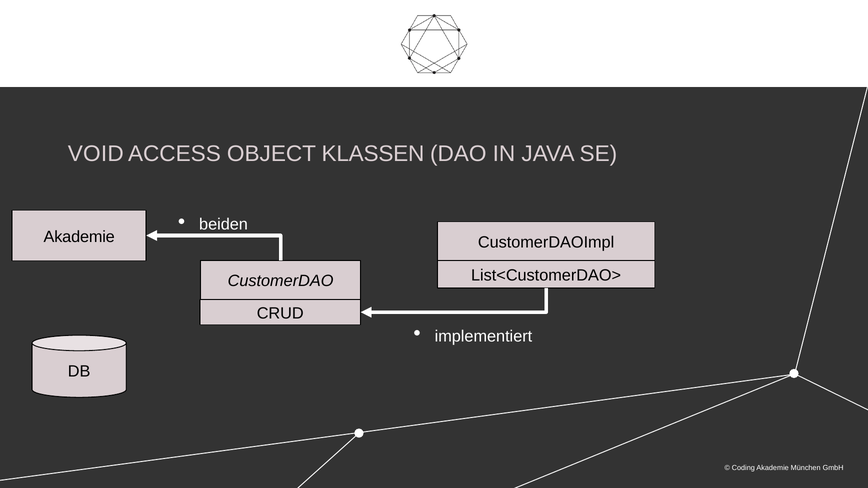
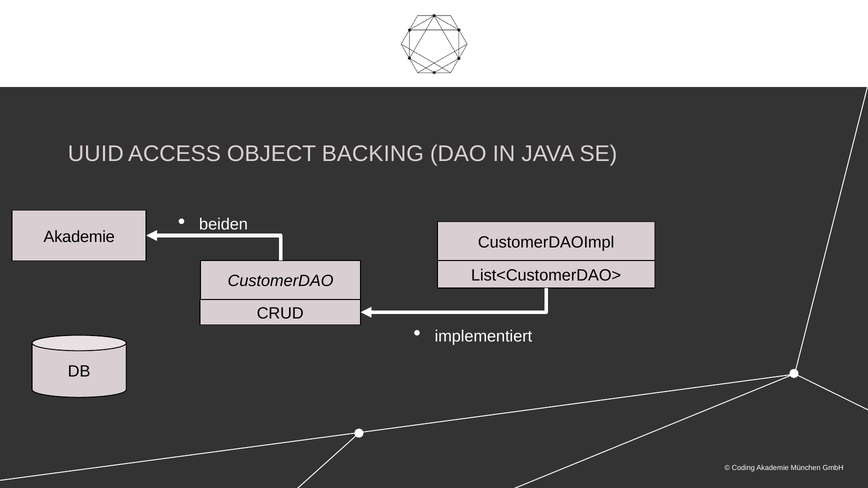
VOID: VOID -> UUID
KLASSEN: KLASSEN -> BACKING
